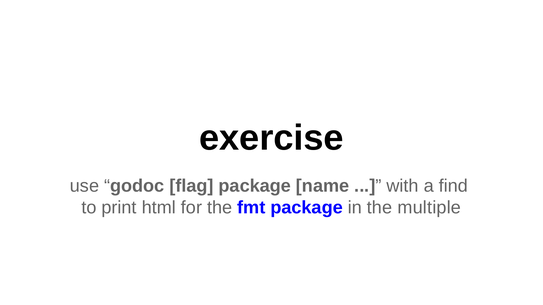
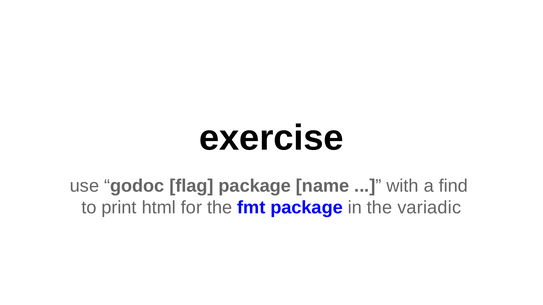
multiple: multiple -> variadic
